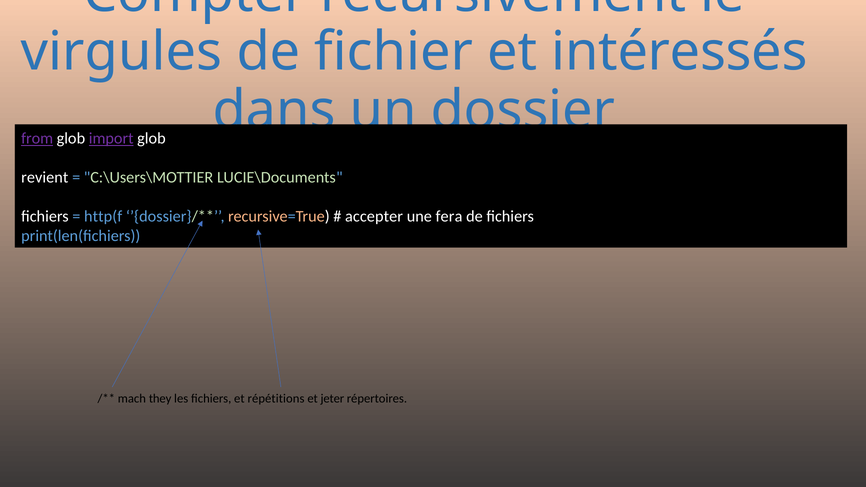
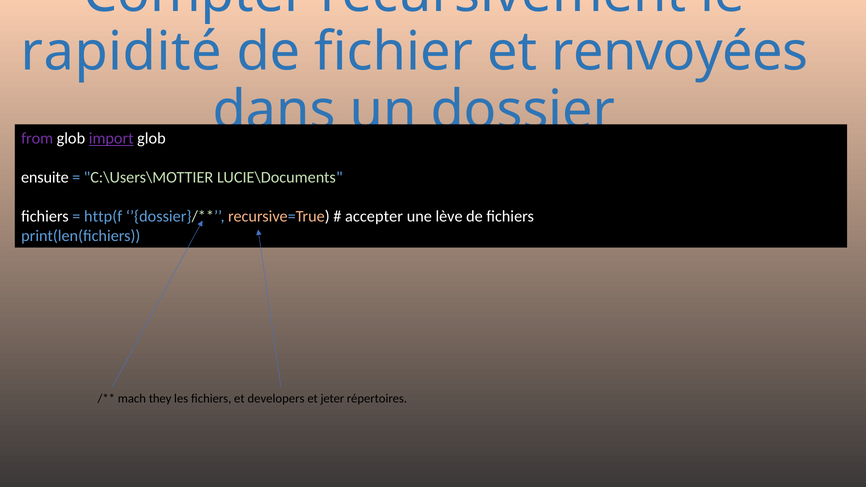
virgules: virgules -> rapidité
intéressés: intéressés -> renvoyées
from underline: present -> none
revient: revient -> ensuite
fera: fera -> lève
répétitions: répétitions -> developers
